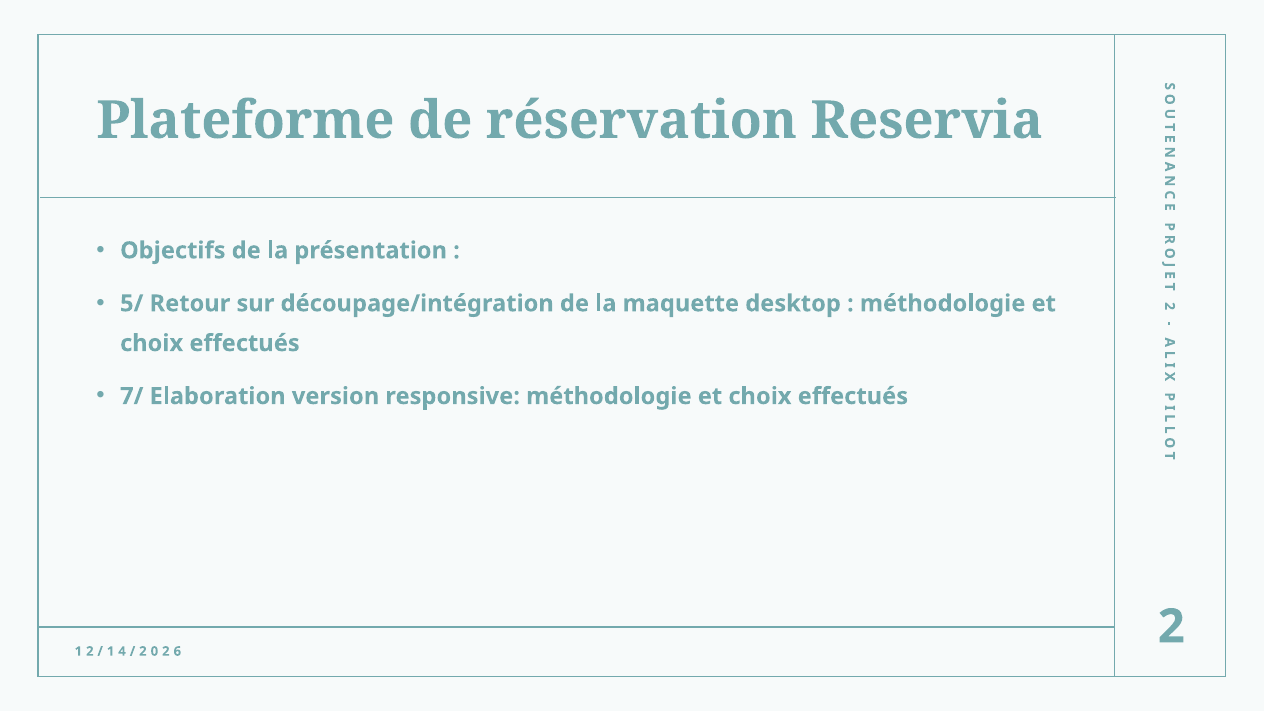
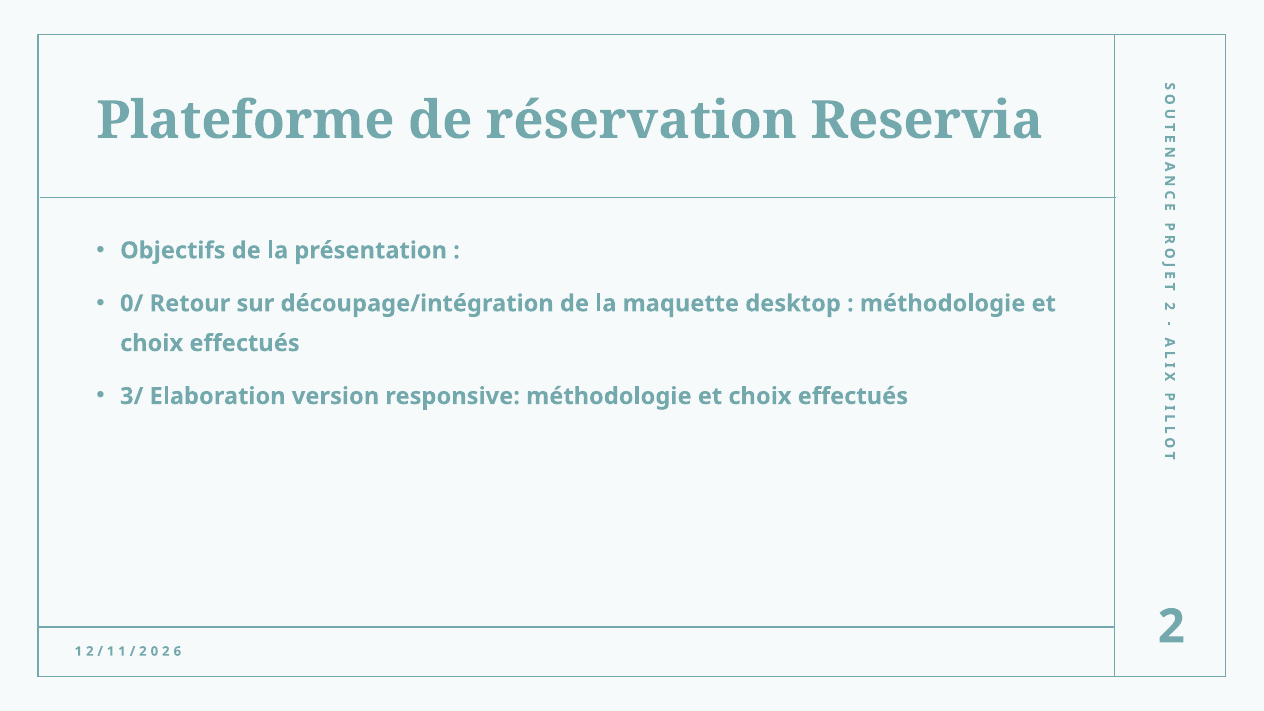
5/: 5/ -> 0/
7/: 7/ -> 3/
4 at (122, 651): 4 -> 1
